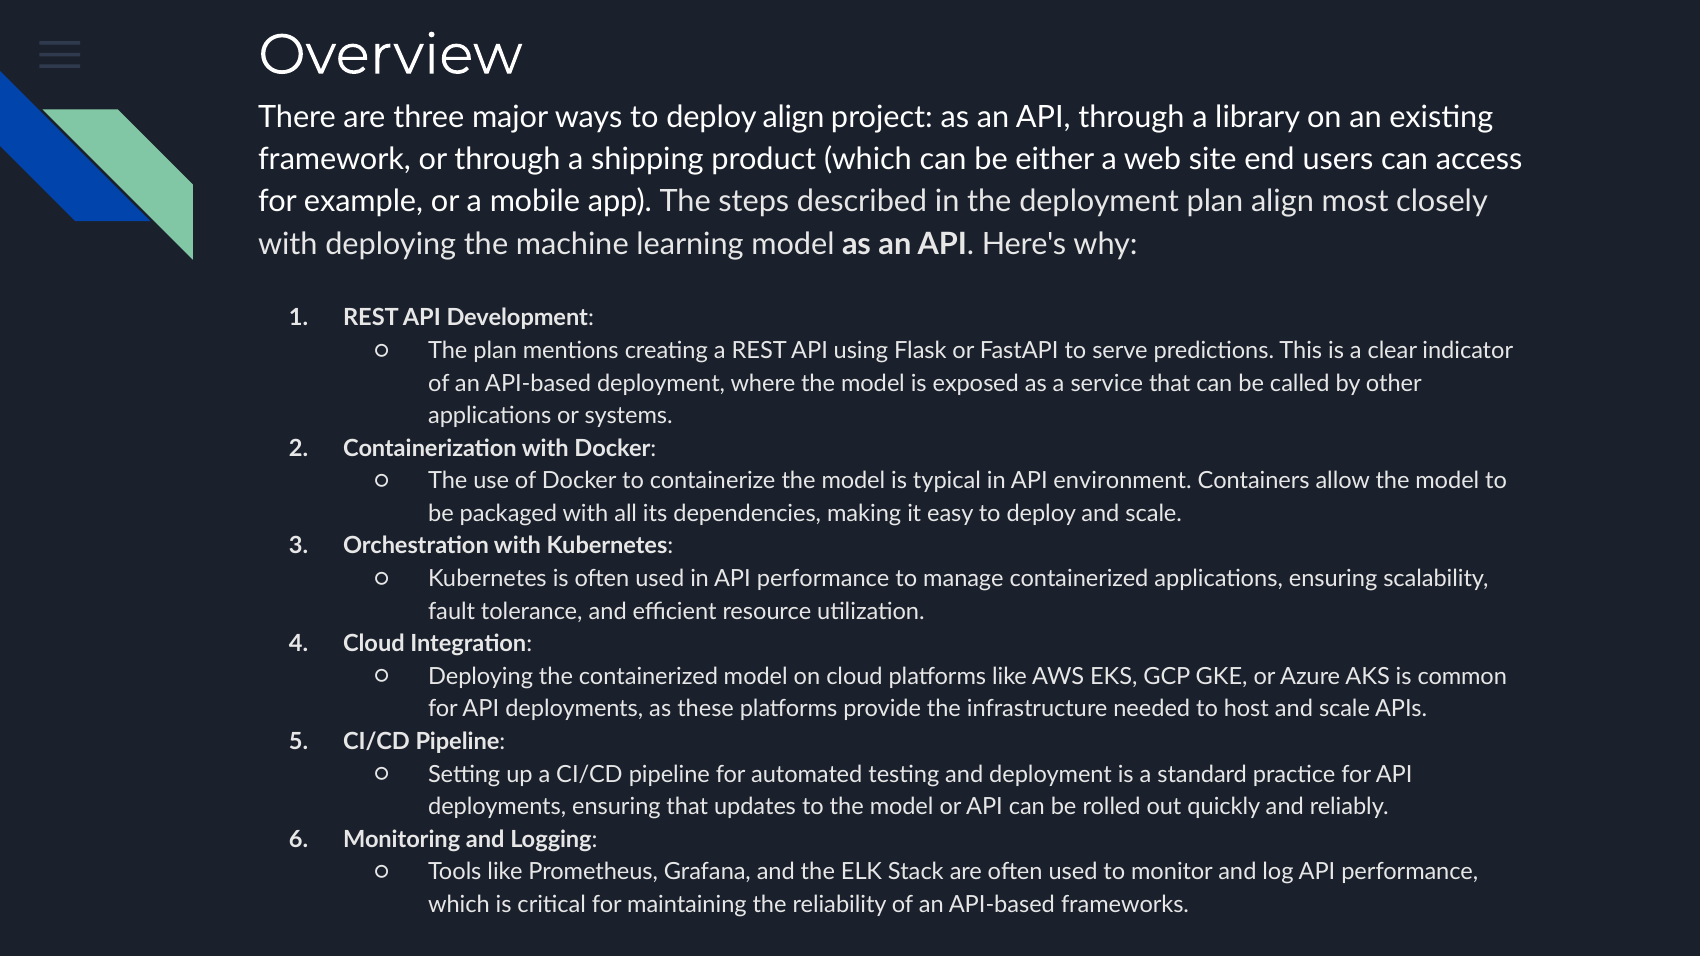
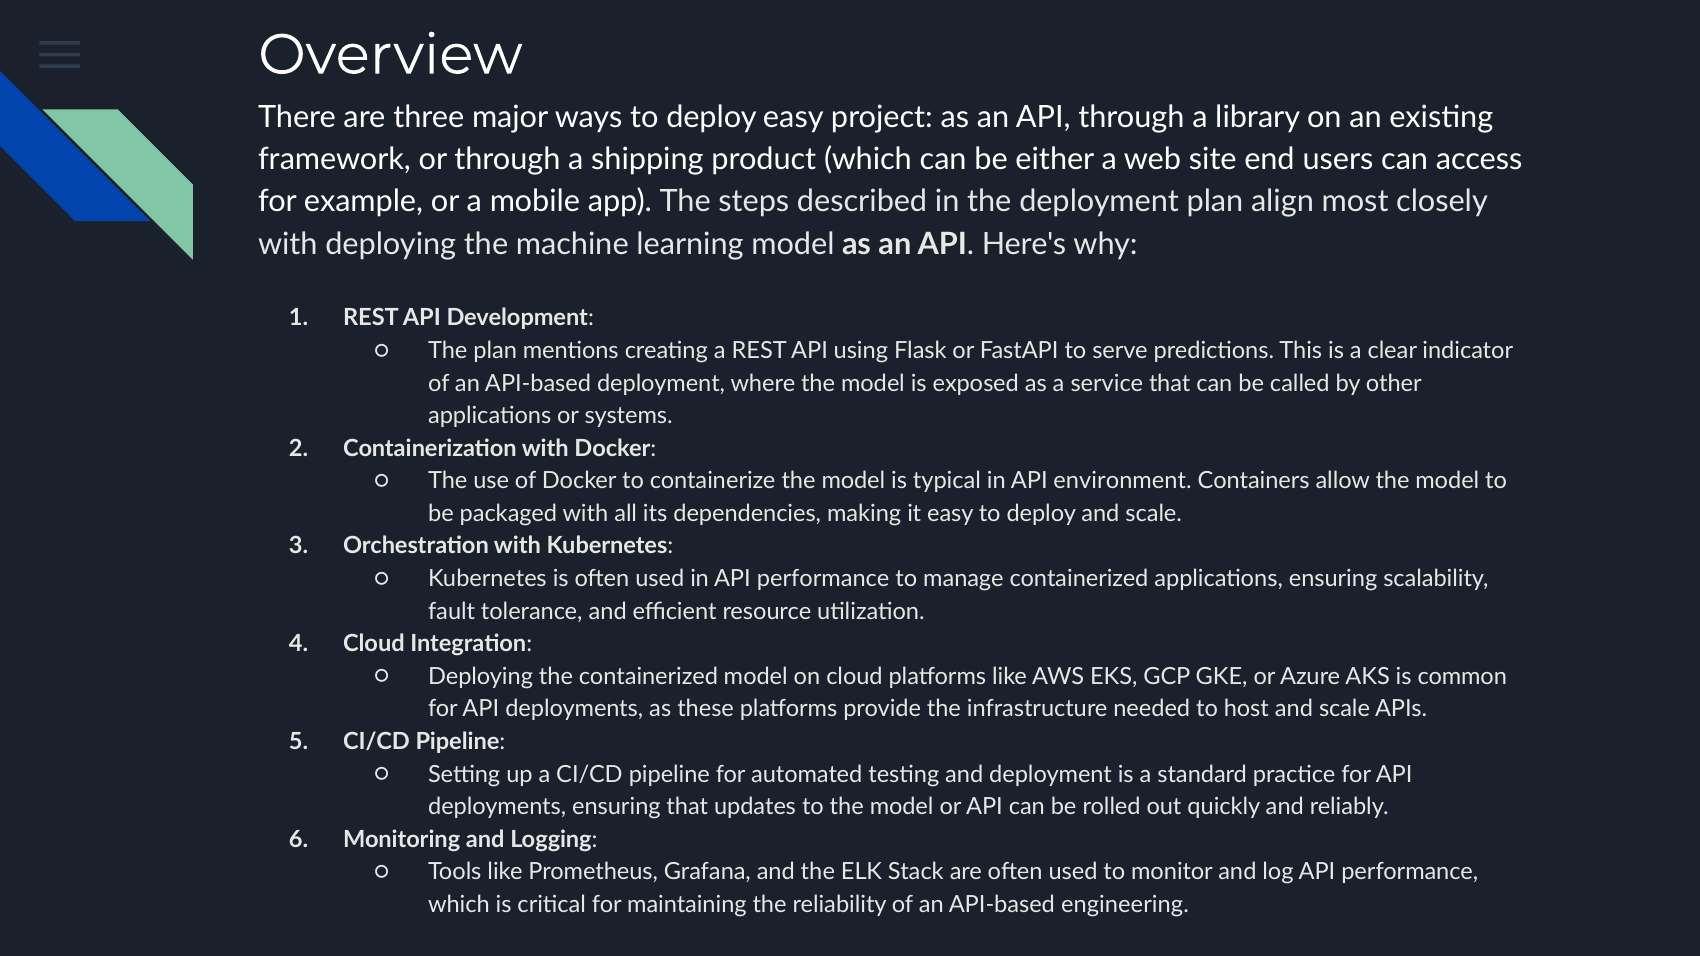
deploy align: align -> easy
frameworks: frameworks -> engineering
